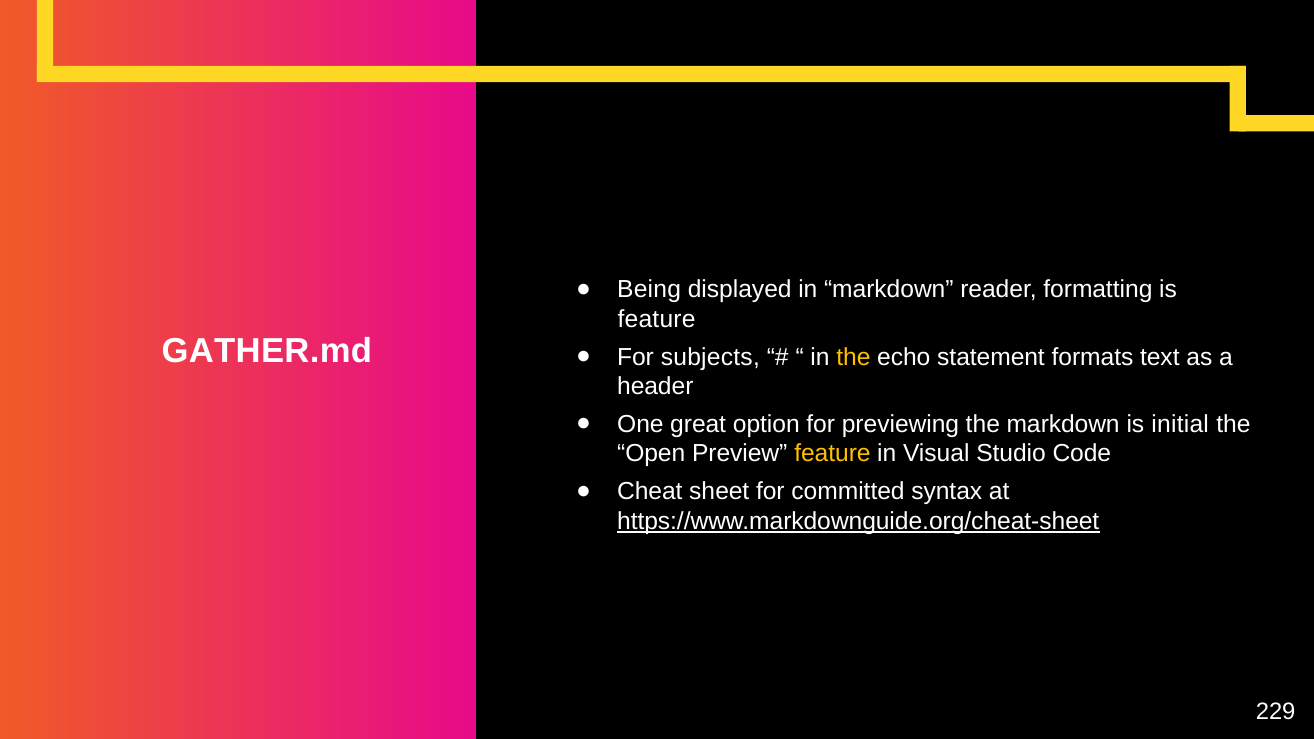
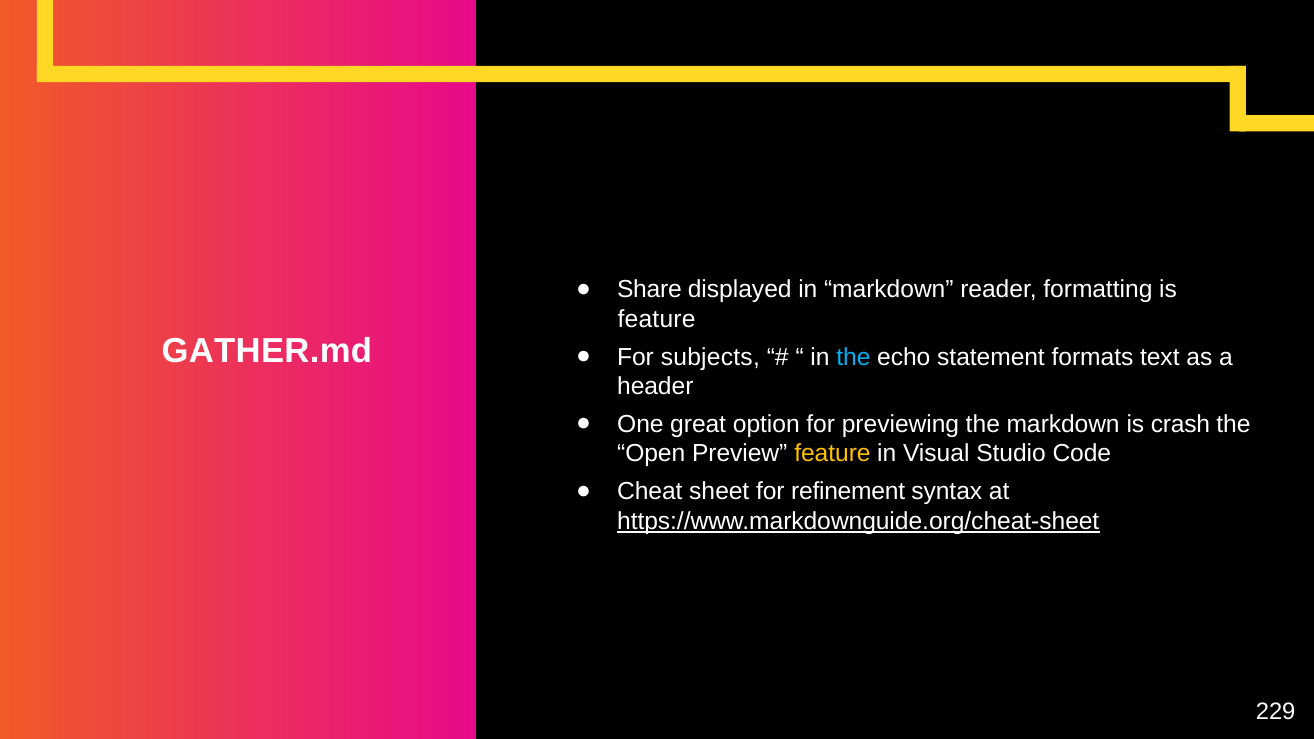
Being: Being -> Share
the at (854, 357) colour: yellow -> light blue
initial: initial -> crash
committed: committed -> refinement
